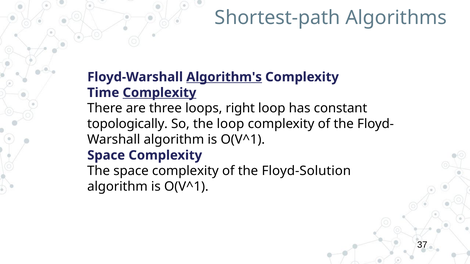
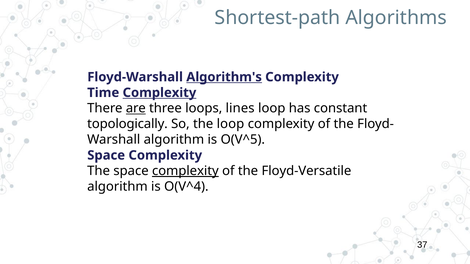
are underline: none -> present
right: right -> lines
O(V^1 at (243, 140): O(V^1 -> O(V^5
complexity at (185, 171) underline: none -> present
Floyd-Solution: Floyd-Solution -> Floyd-Versatile
O(V^1 at (186, 187): O(V^1 -> O(V^4
